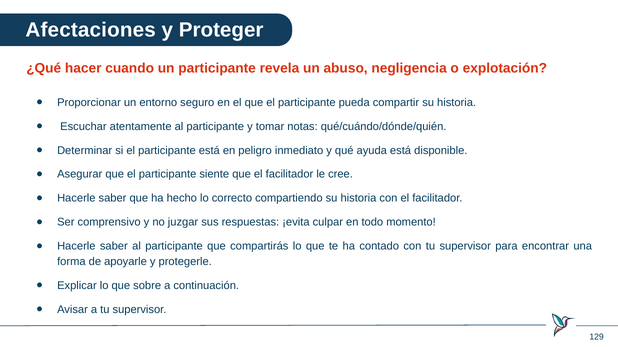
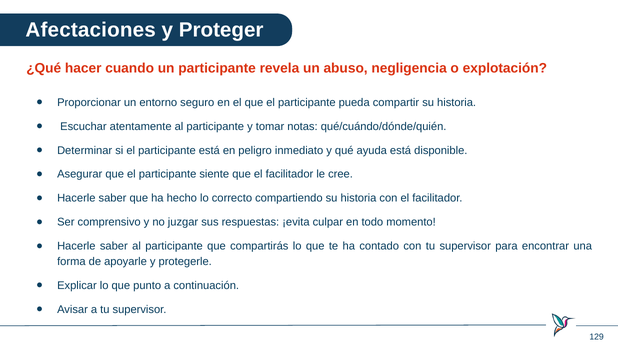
sobre: sobre -> punto
